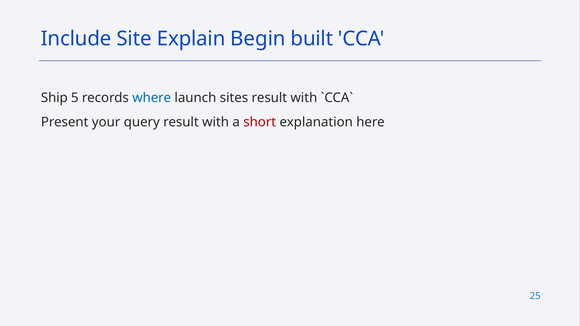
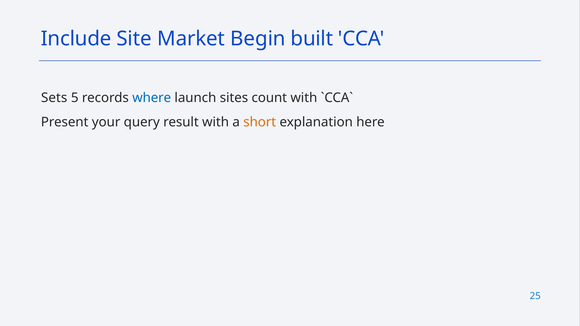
Explain: Explain -> Market
Ship: Ship -> Sets
sites result: result -> count
short colour: red -> orange
